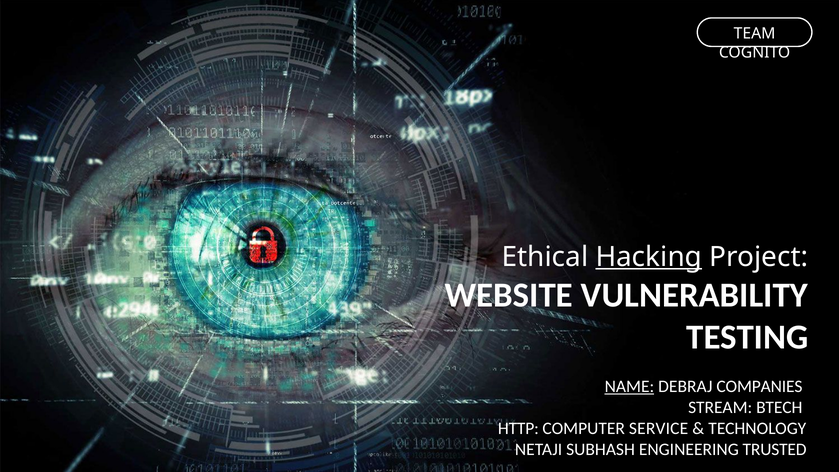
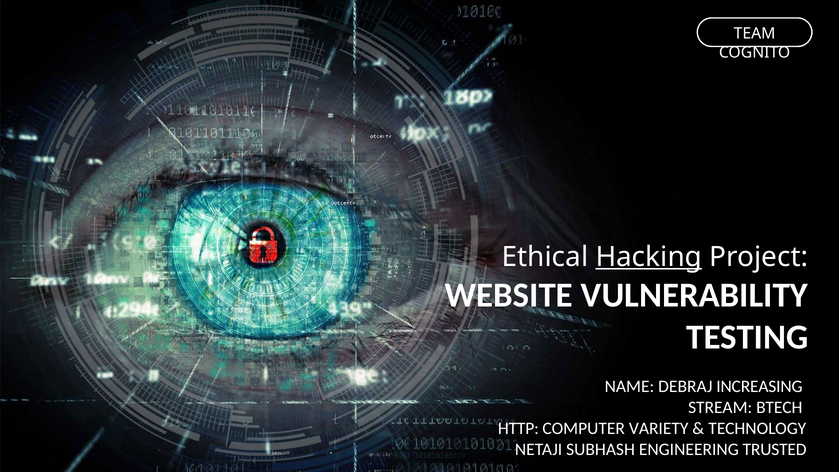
NAME underline: present -> none
COMPANIES: COMPANIES -> INCREASING
SERVICE: SERVICE -> VARIETY
